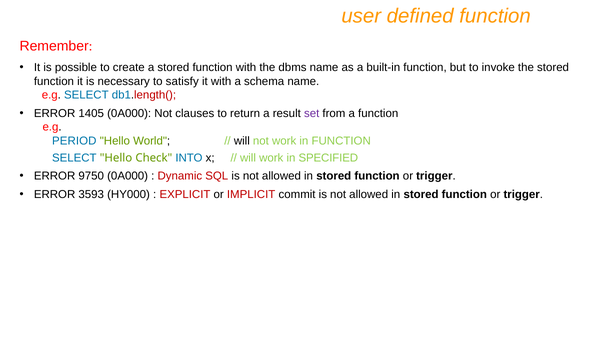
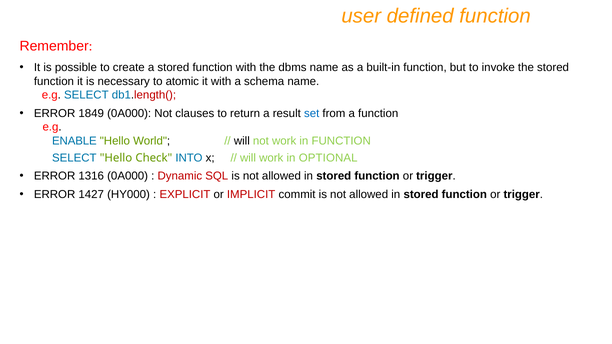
satisfy: satisfy -> atomic
1405: 1405 -> 1849
set colour: purple -> blue
PERIOD: PERIOD -> ENABLE
SPECIFIED: SPECIFIED -> OPTIONAL
9750: 9750 -> 1316
3593: 3593 -> 1427
